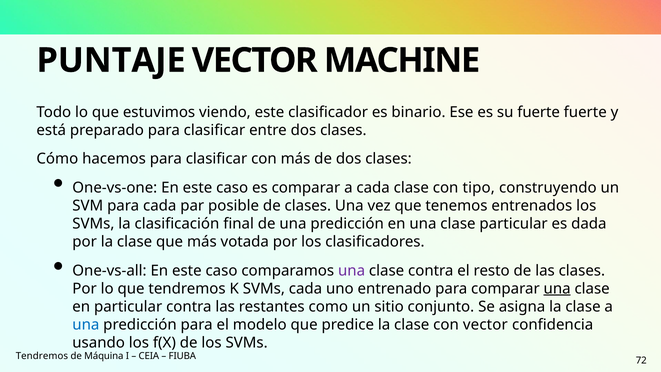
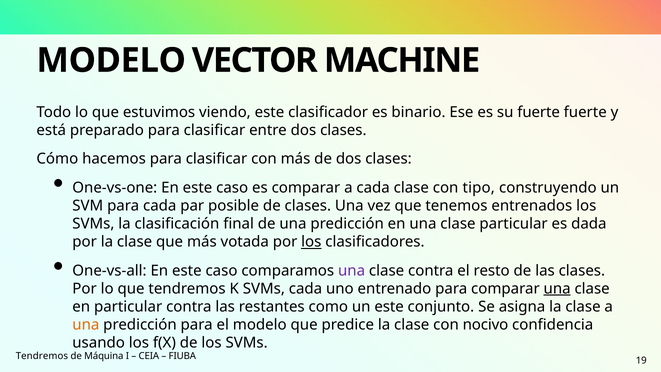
PUNTAJE at (111, 60): PUNTAJE -> MODELO
los at (311, 242) underline: none -> present
un sitio: sitio -> este
una at (86, 325) colour: blue -> orange
con vector: vector -> nocivo
72: 72 -> 19
